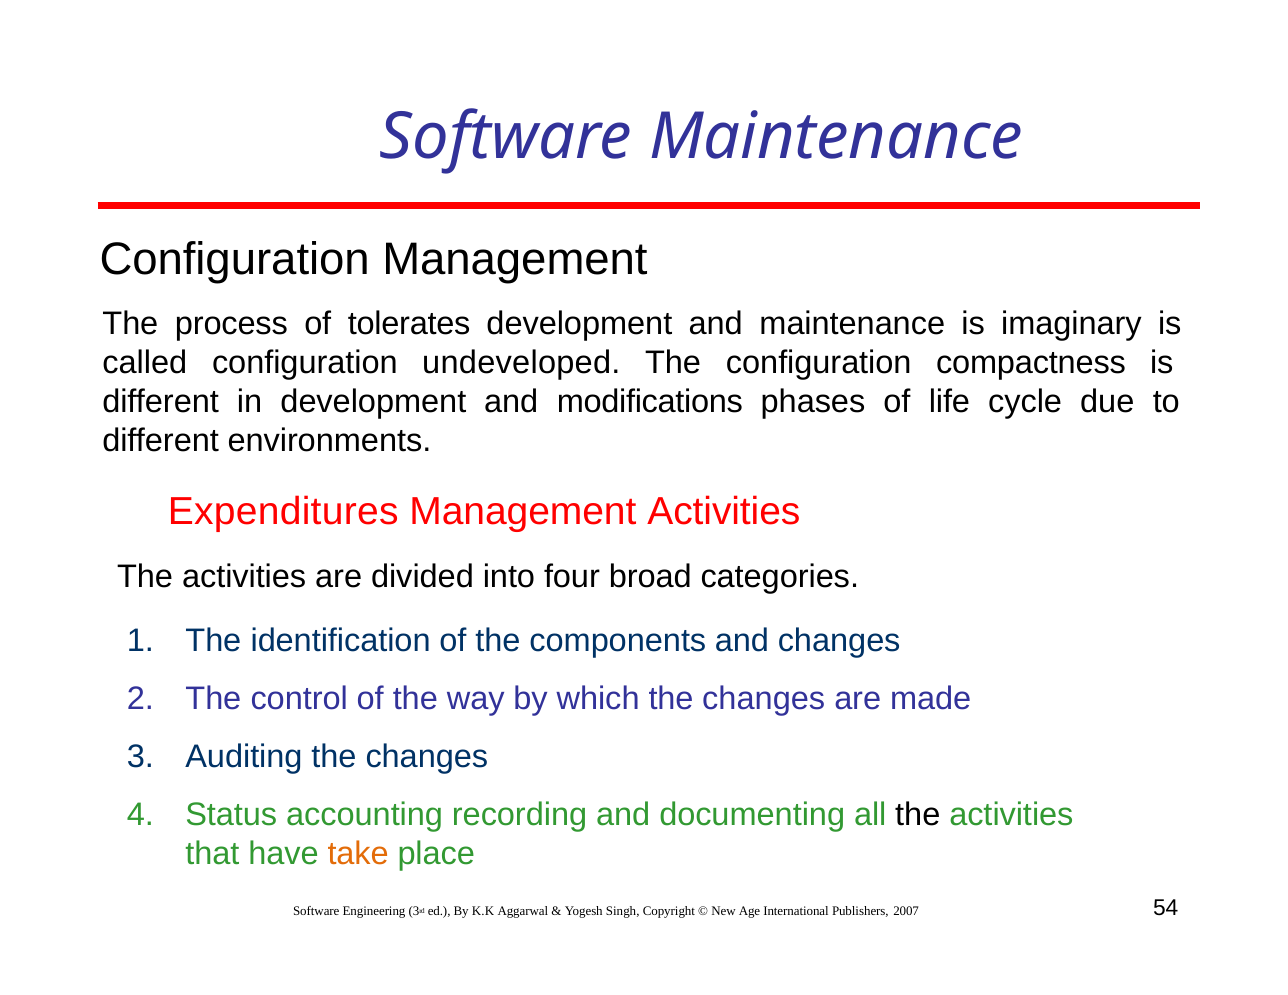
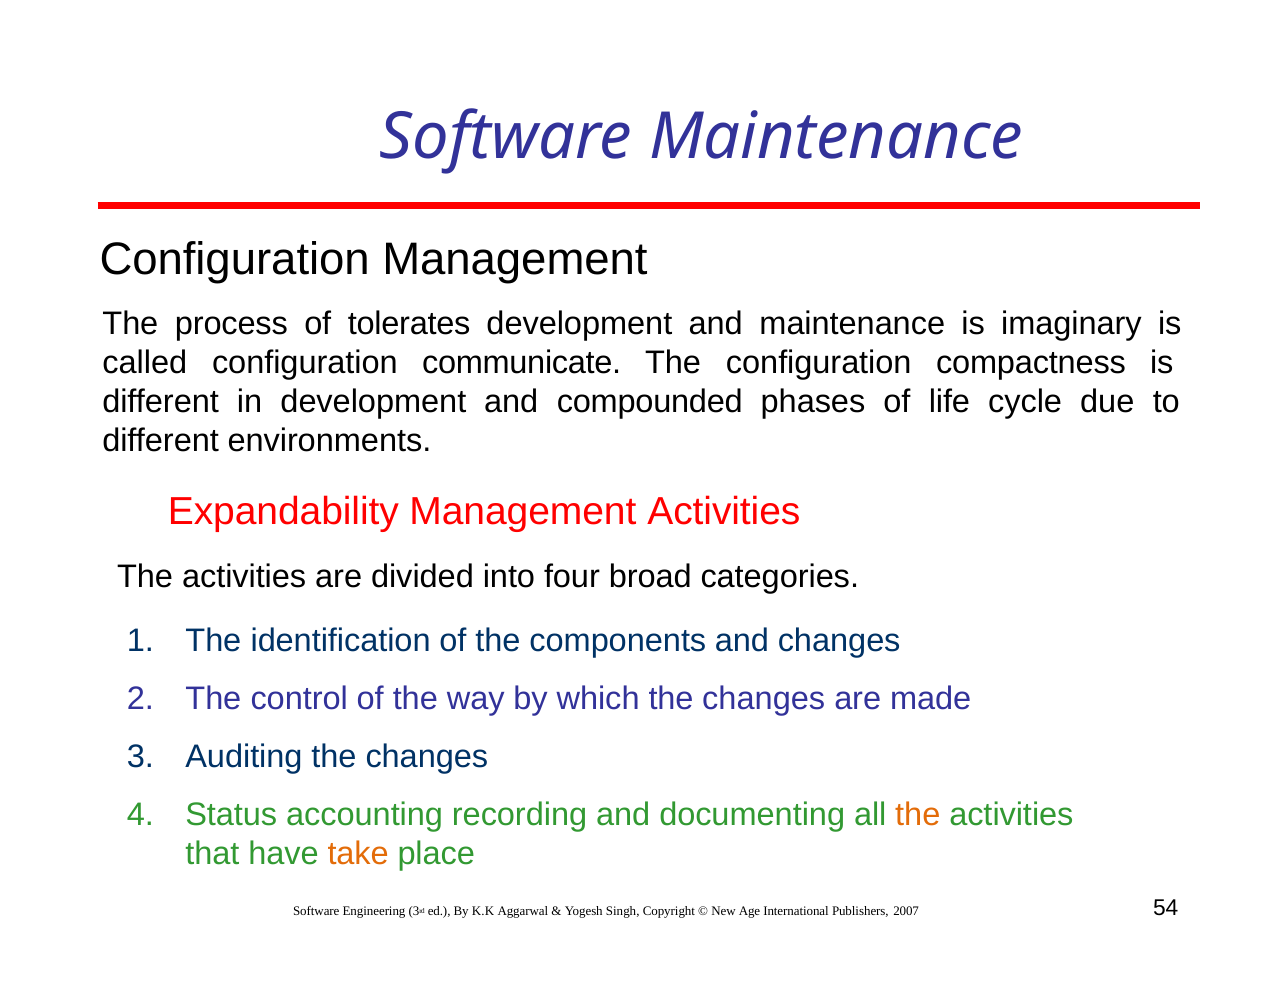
undeveloped: undeveloped -> communicate
modifications: modifications -> compounded
Expenditures: Expenditures -> Expandability
the at (918, 815) colour: black -> orange
